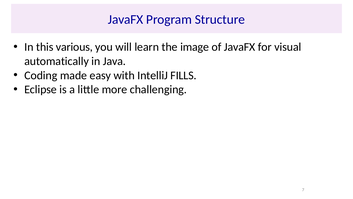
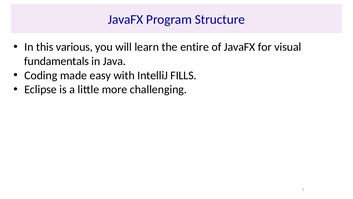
image: image -> entire
automatically: automatically -> fundamentals
